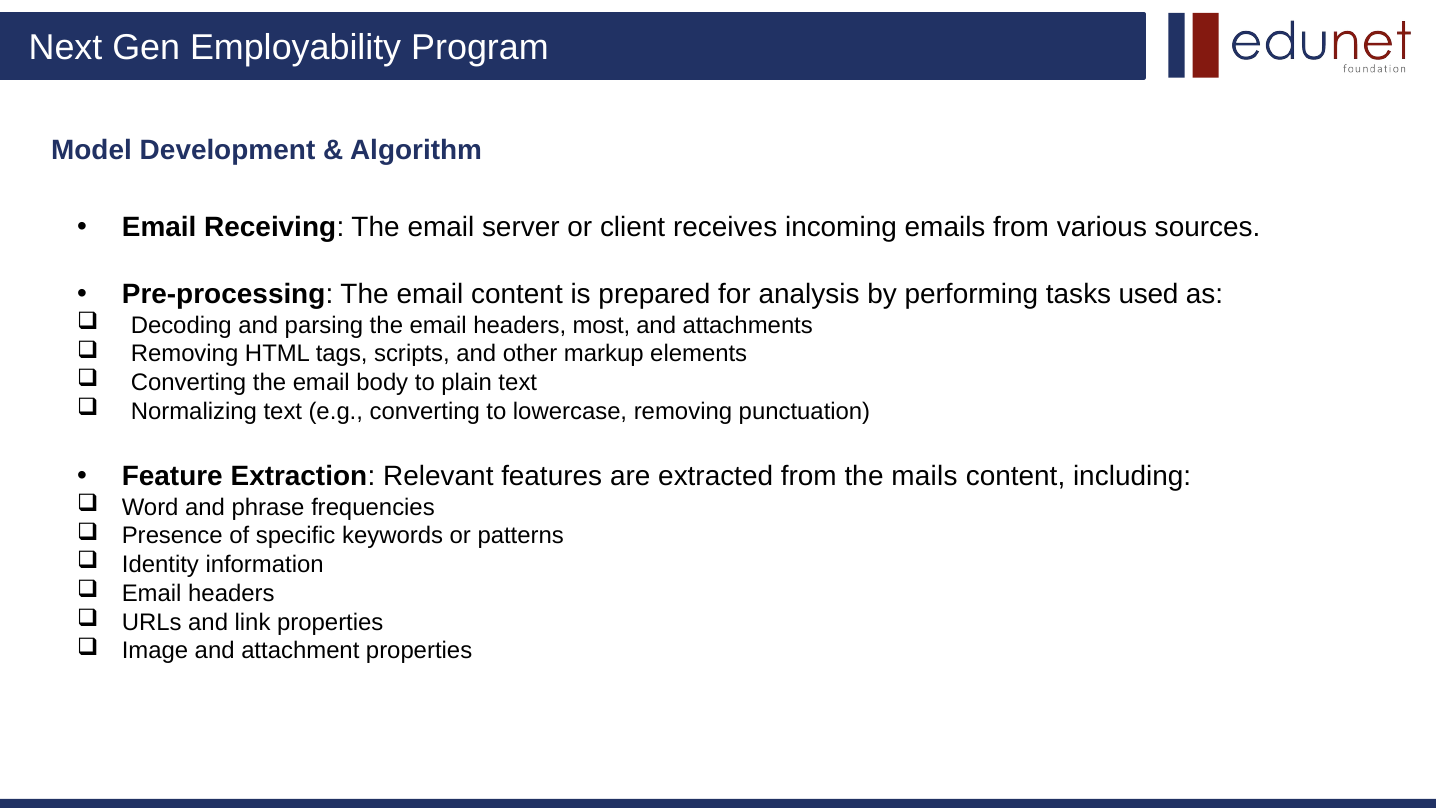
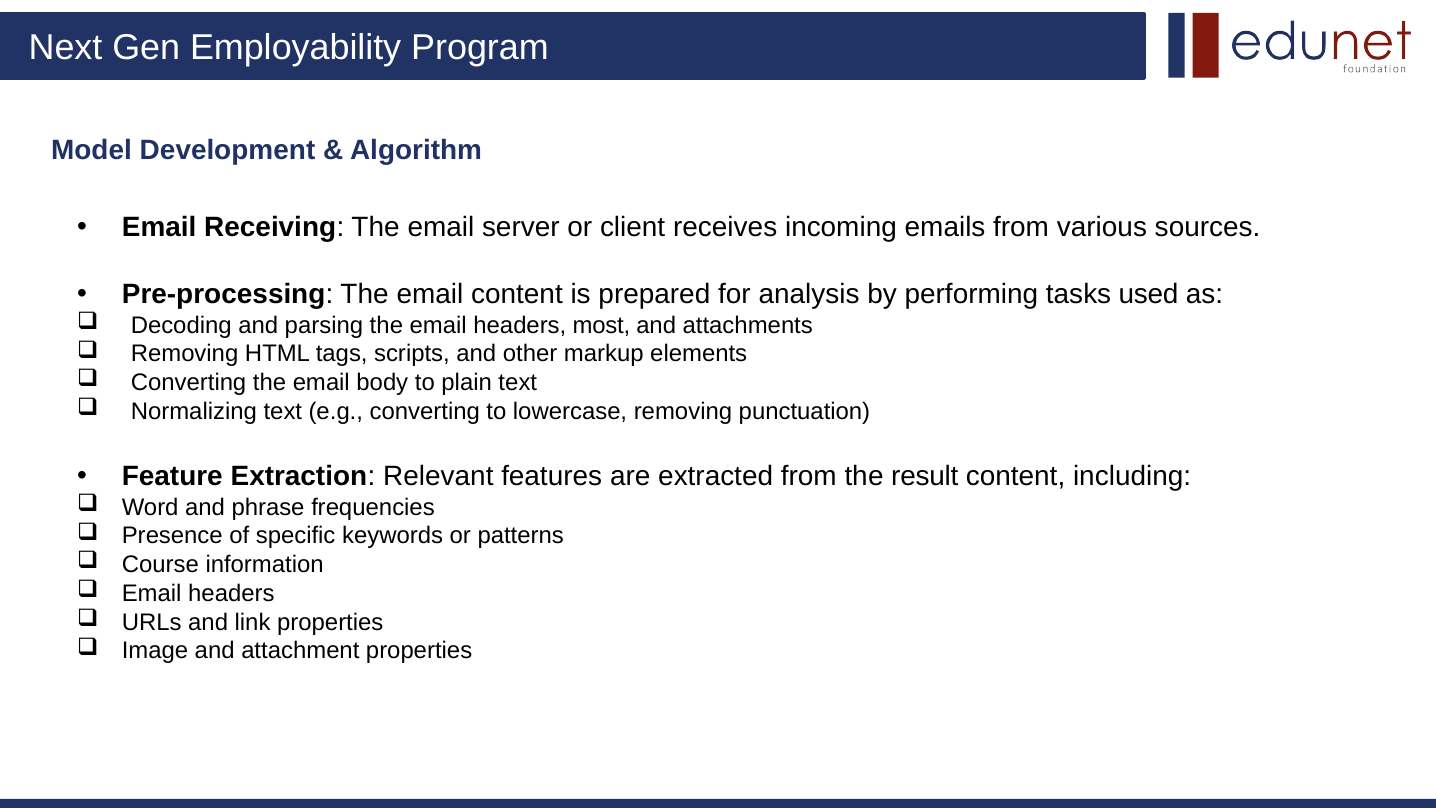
mails: mails -> result
Identity: Identity -> Course
